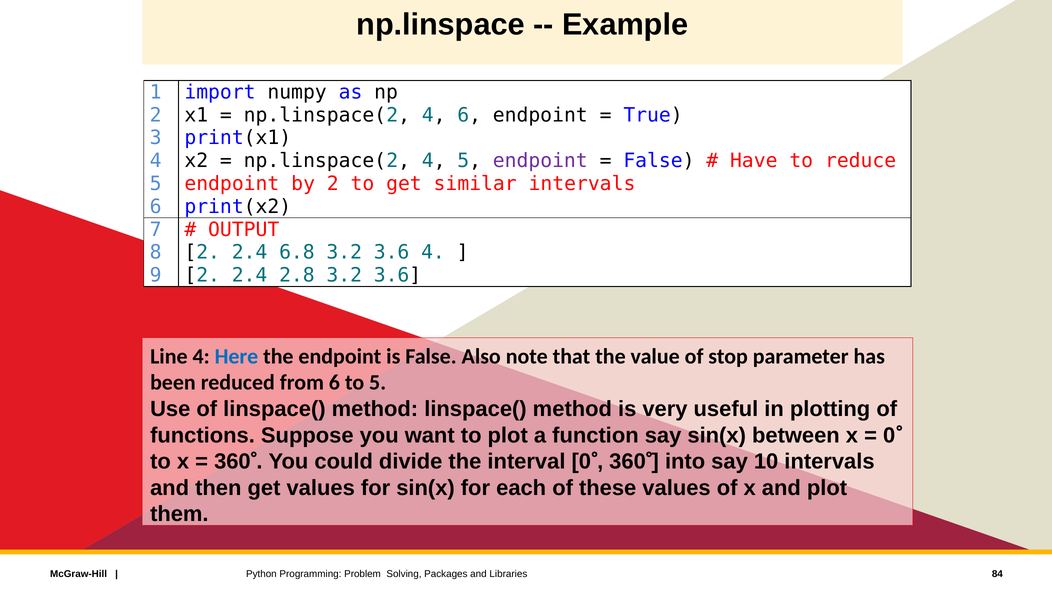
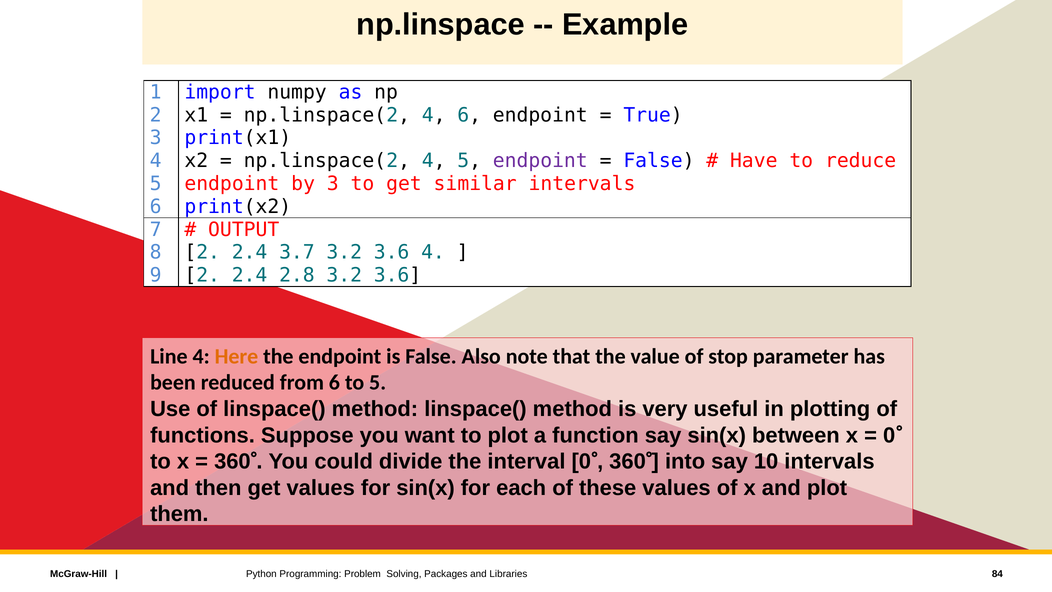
by 2: 2 -> 3
6.8: 6.8 -> 3.7
Here colour: blue -> orange
